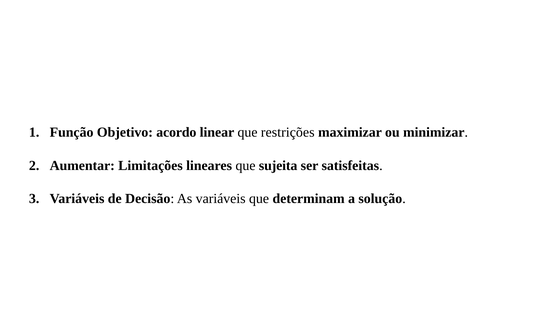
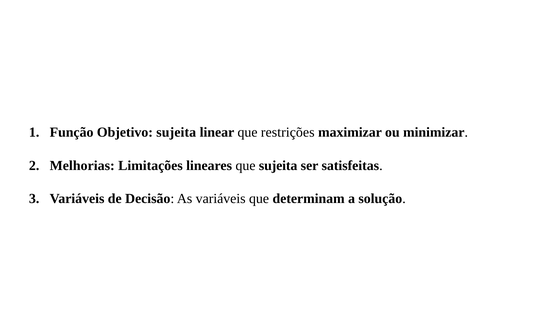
Objetivo acordo: acordo -> sujeita
Aumentar: Aumentar -> Melhorias
